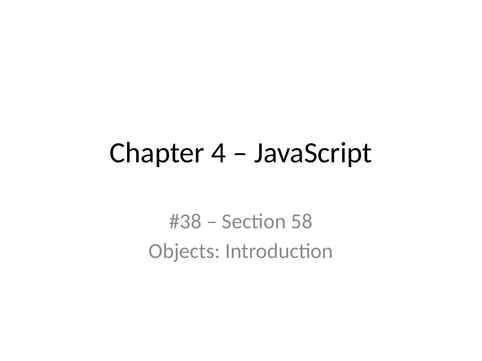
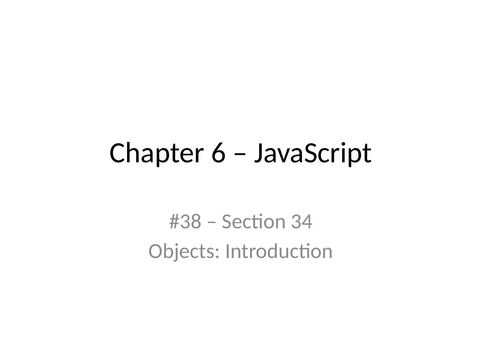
4: 4 -> 6
58: 58 -> 34
